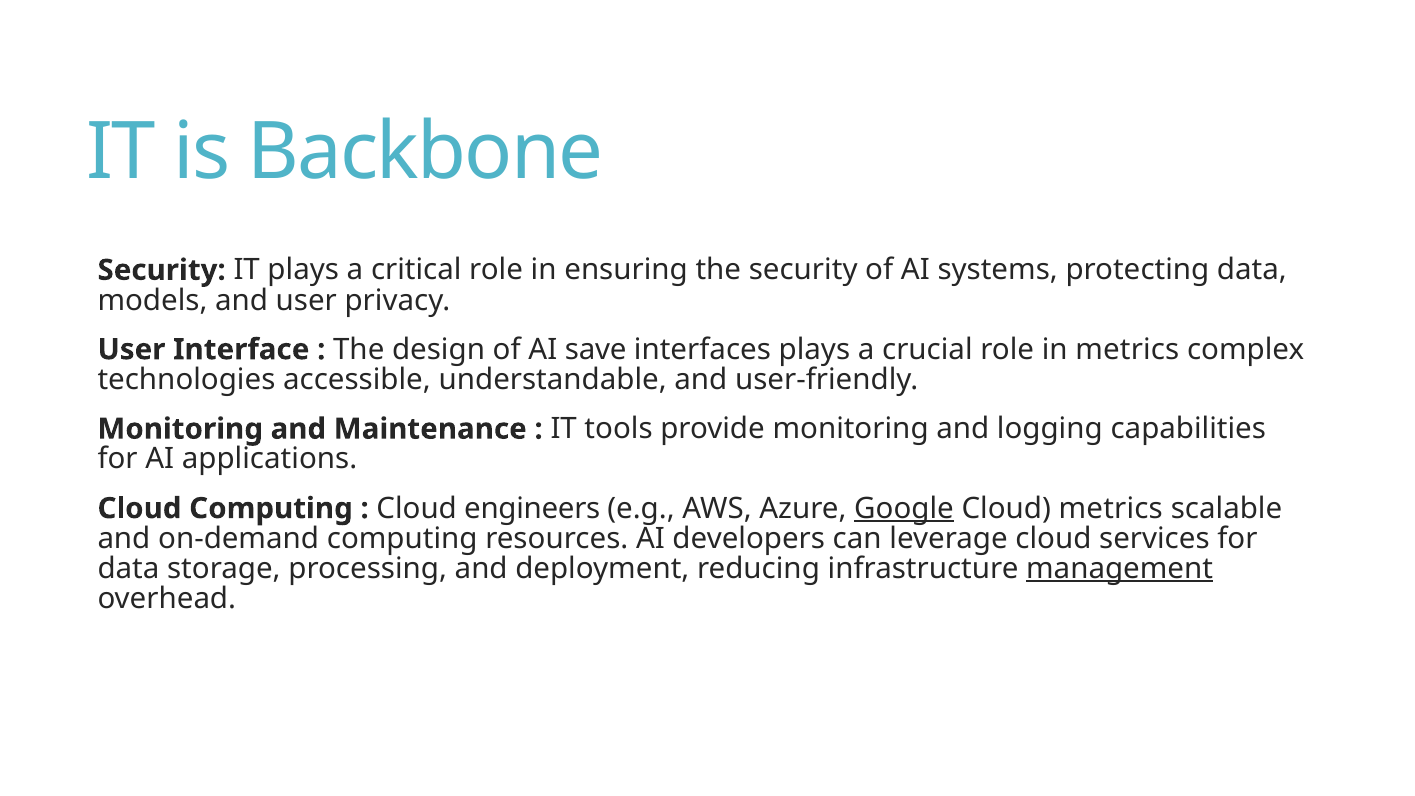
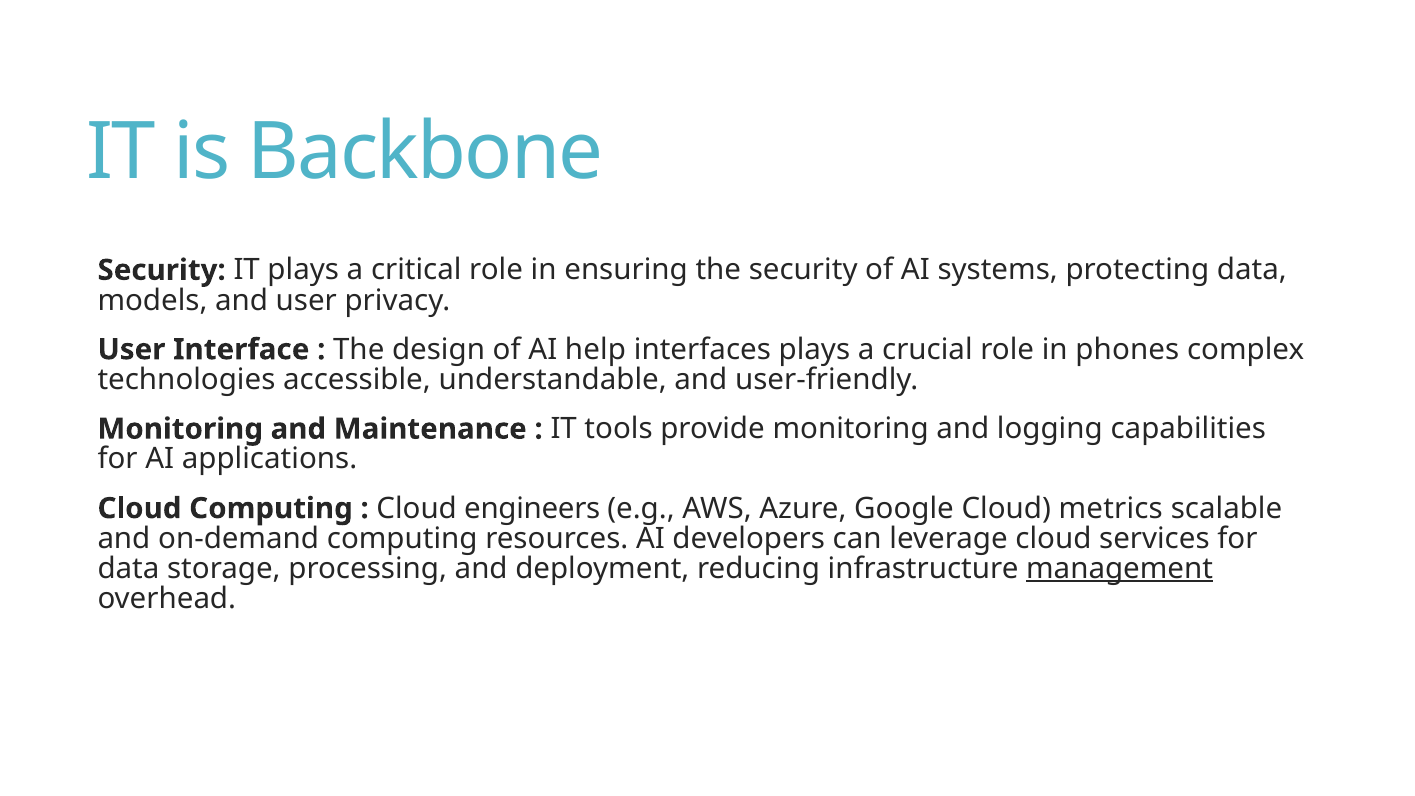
save: save -> help
in metrics: metrics -> phones
Google underline: present -> none
